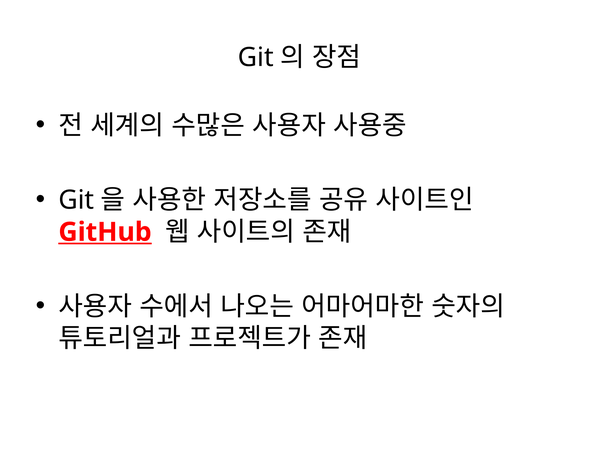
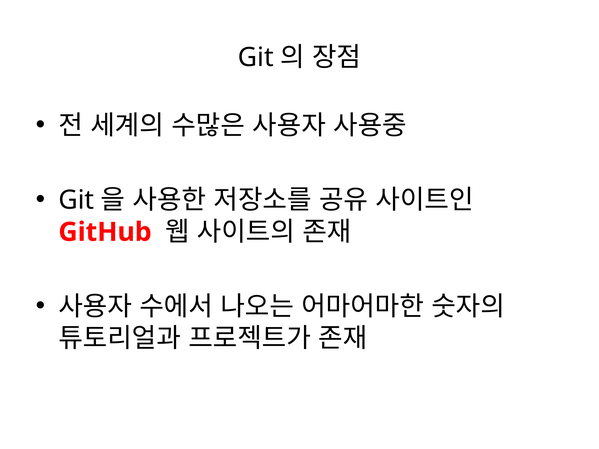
GitHub underline: present -> none
